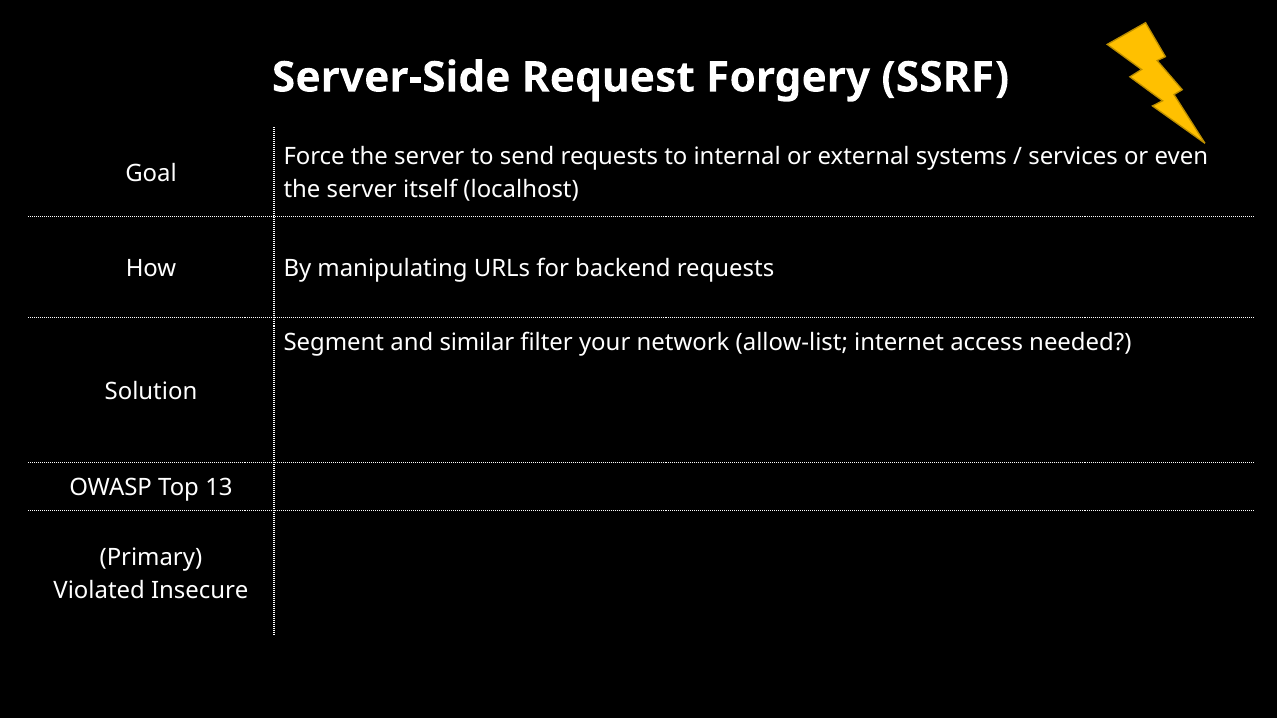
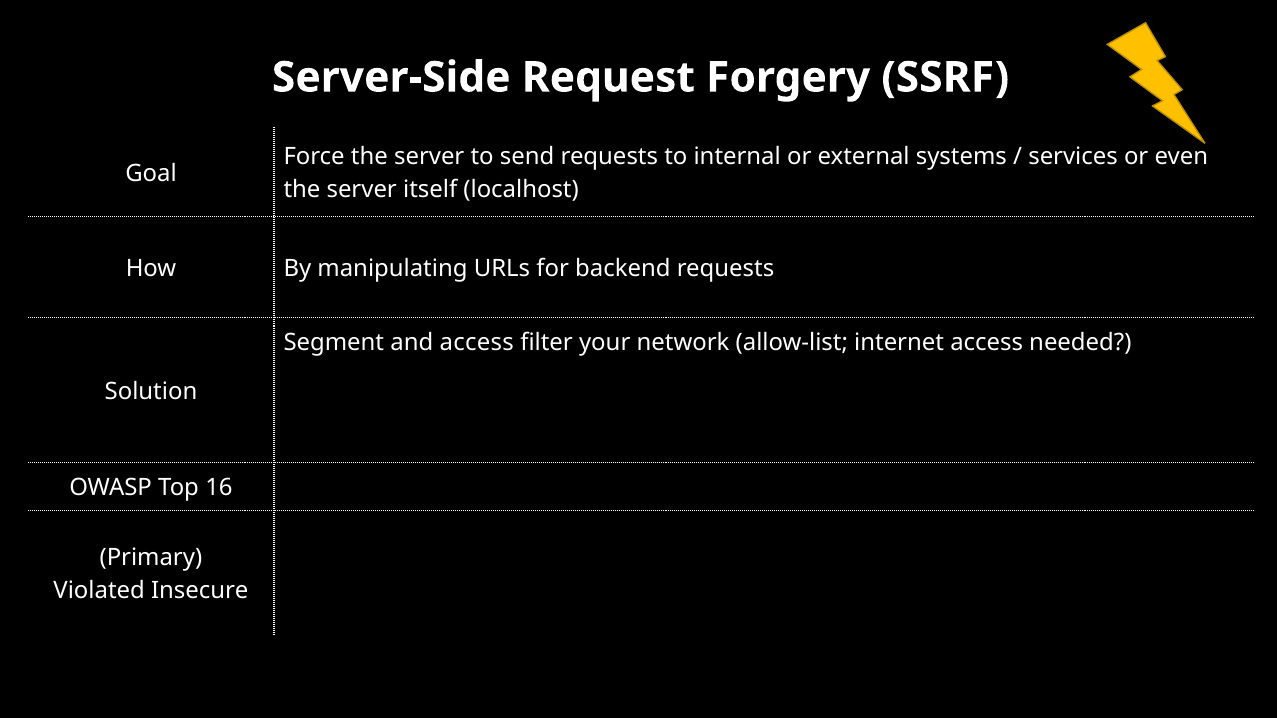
and similar: similar -> access
13: 13 -> 16
